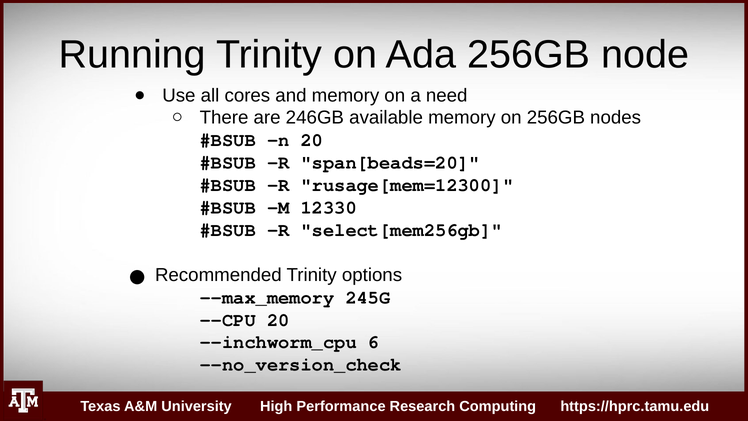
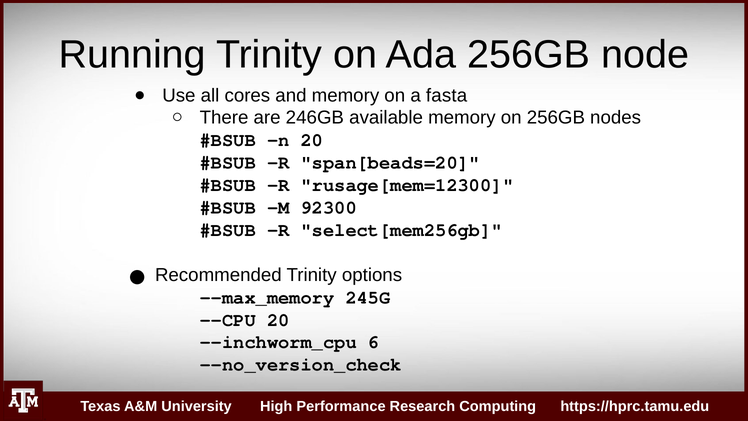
need: need -> fasta
12330: 12330 -> 92300
